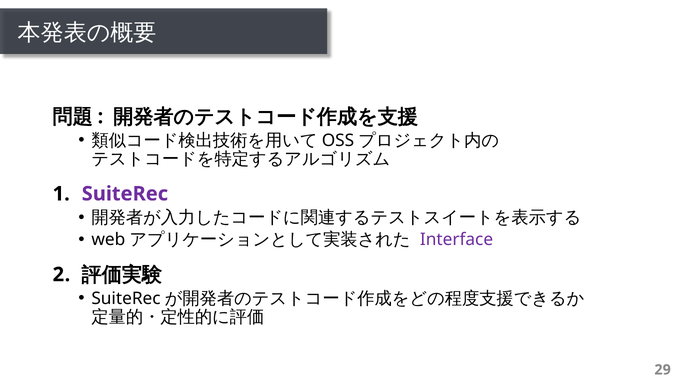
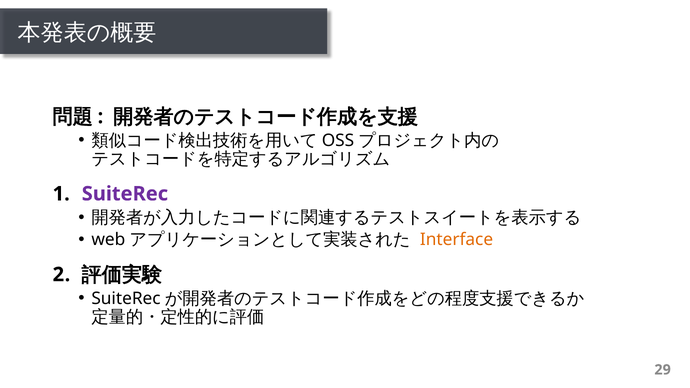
Interface colour: purple -> orange
